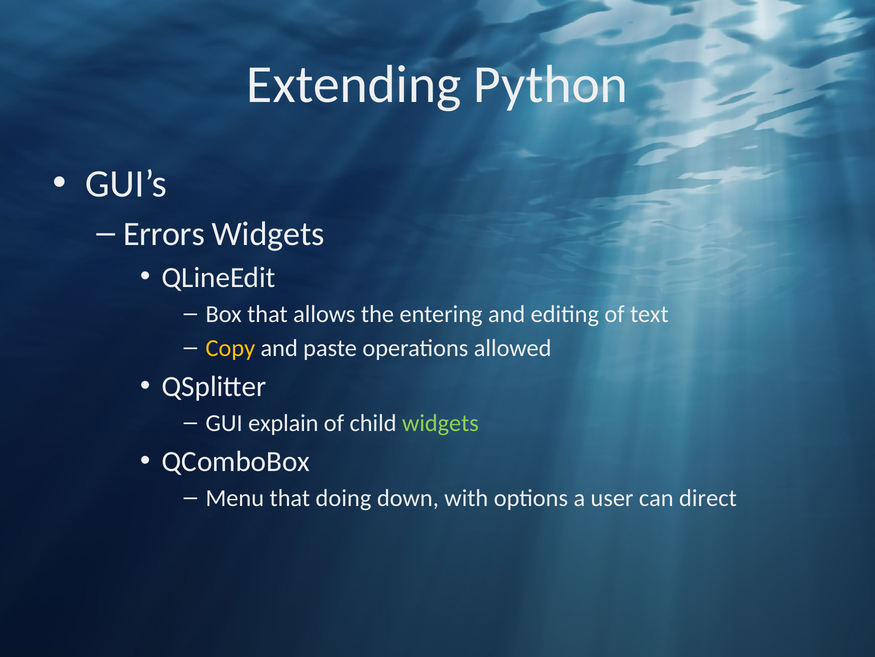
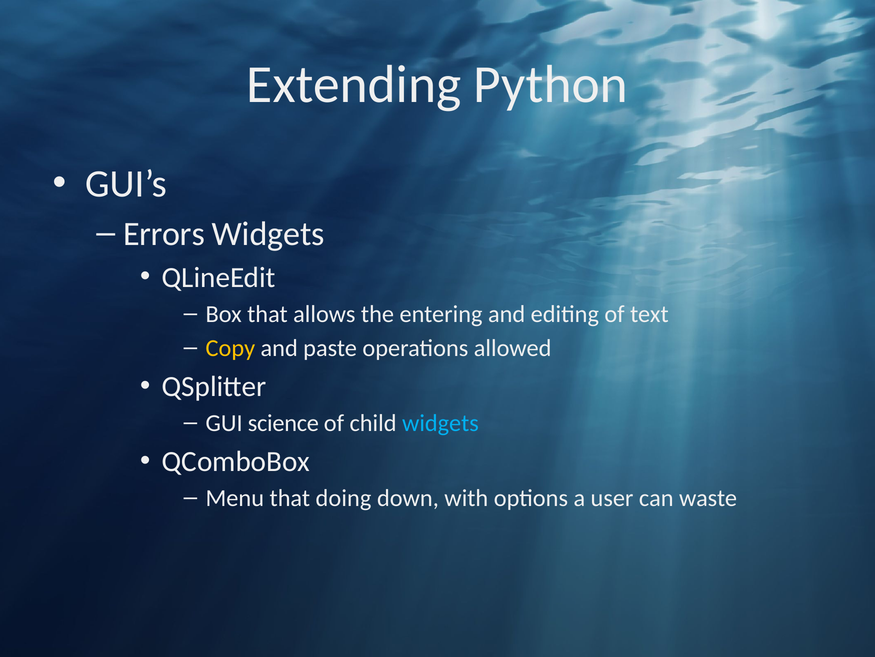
explain: explain -> science
widgets at (440, 423) colour: light green -> light blue
direct: direct -> waste
